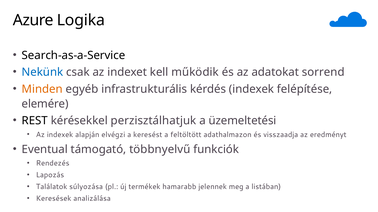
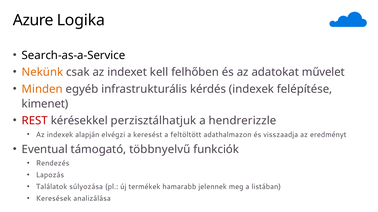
Nekünk colour: blue -> orange
működik: működik -> felhőben
sorrend: sorrend -> művelet
elemére: elemére -> kimenet
REST colour: black -> red
üzemeltetési: üzemeltetési -> hendrerizzle
